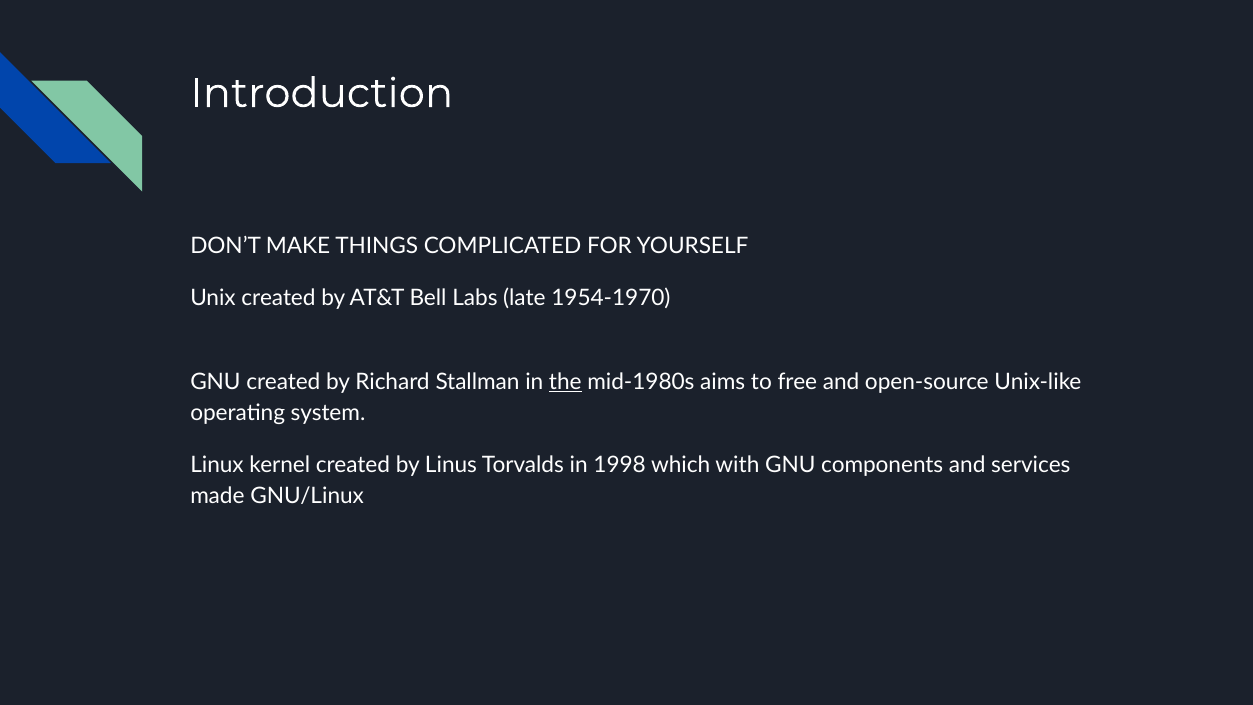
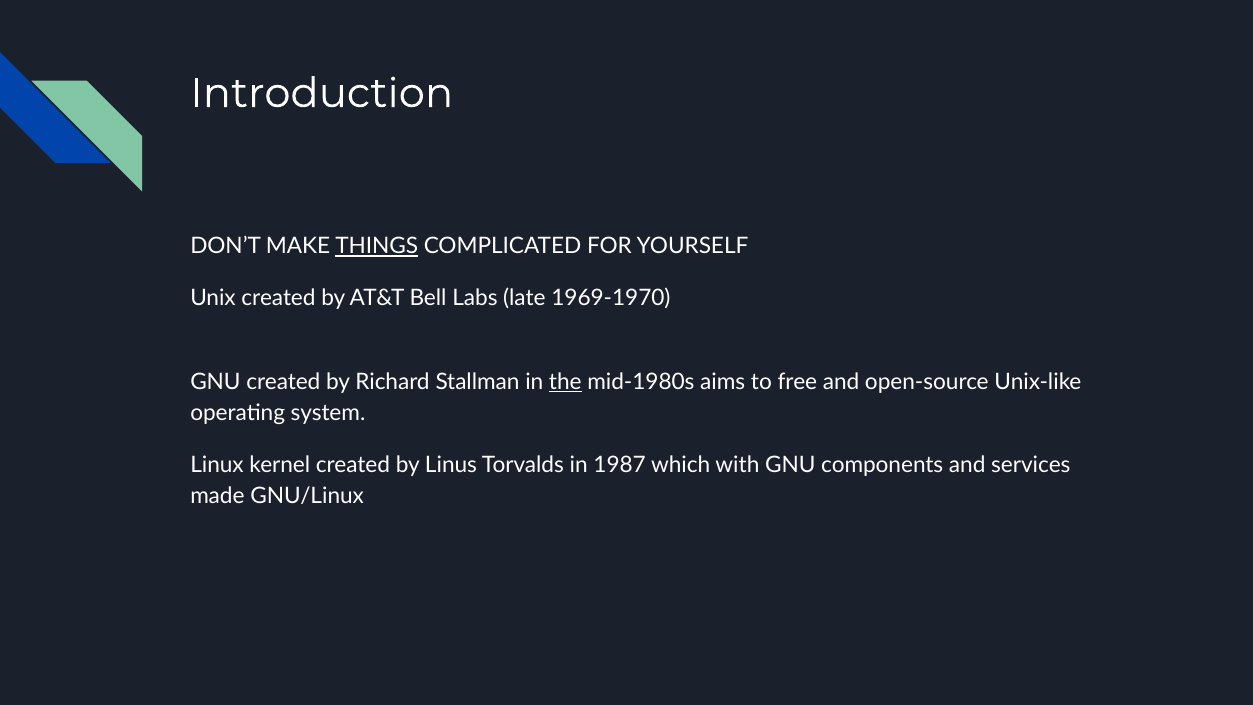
THINGS underline: none -> present
1954-1970: 1954-1970 -> 1969-1970
1998: 1998 -> 1987
